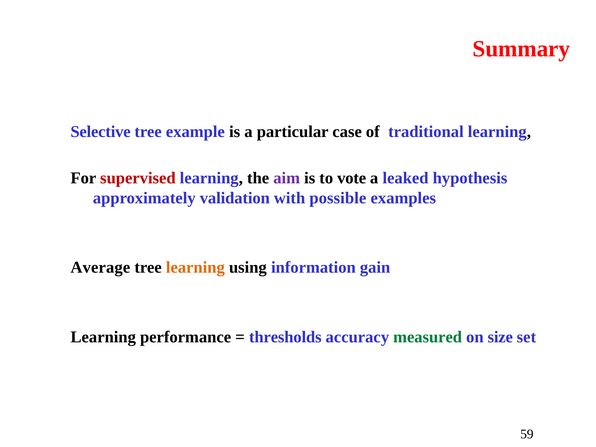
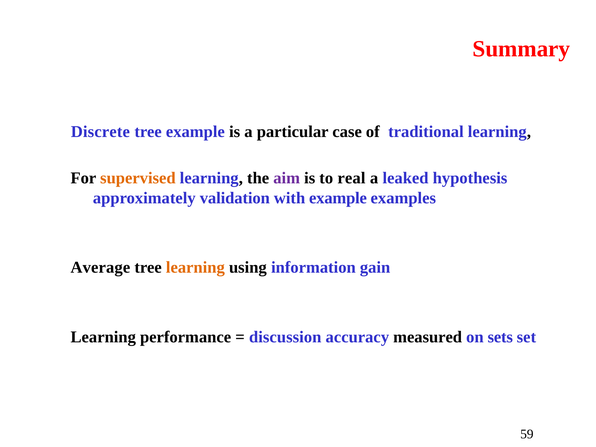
Selective: Selective -> Discrete
supervised colour: red -> orange
vote: vote -> real
with possible: possible -> example
thresholds: thresholds -> discussion
measured colour: green -> black
size: size -> sets
